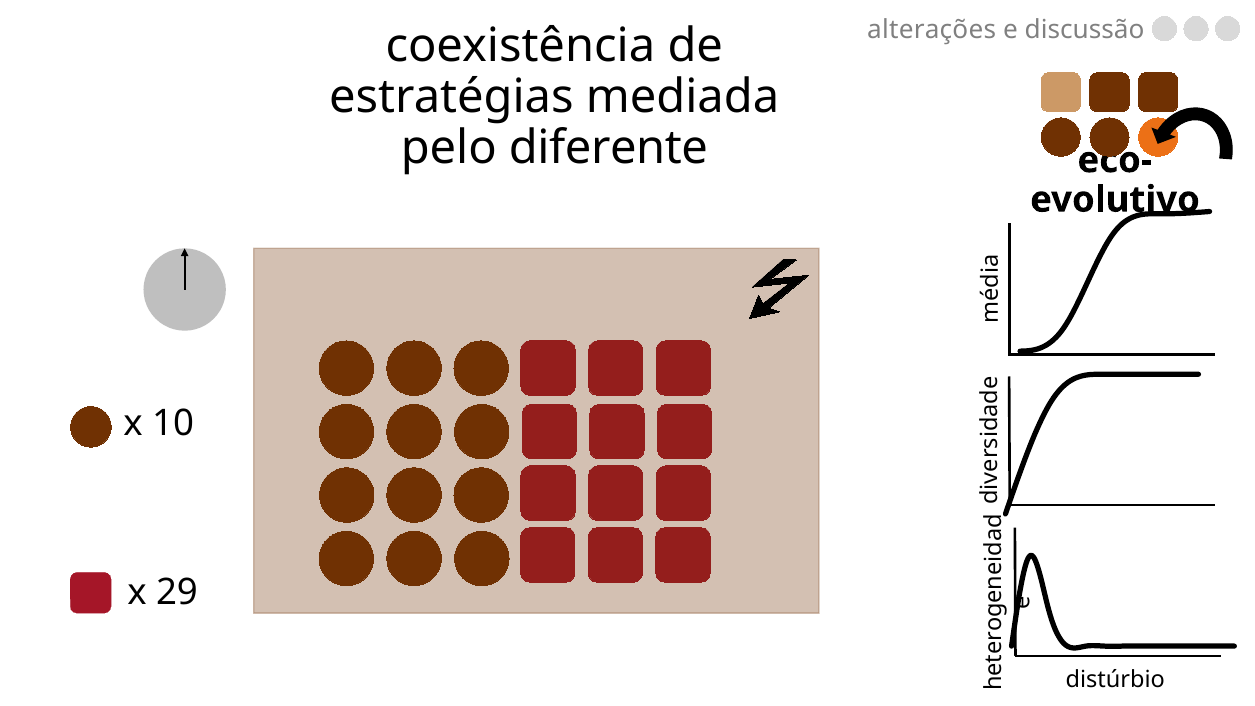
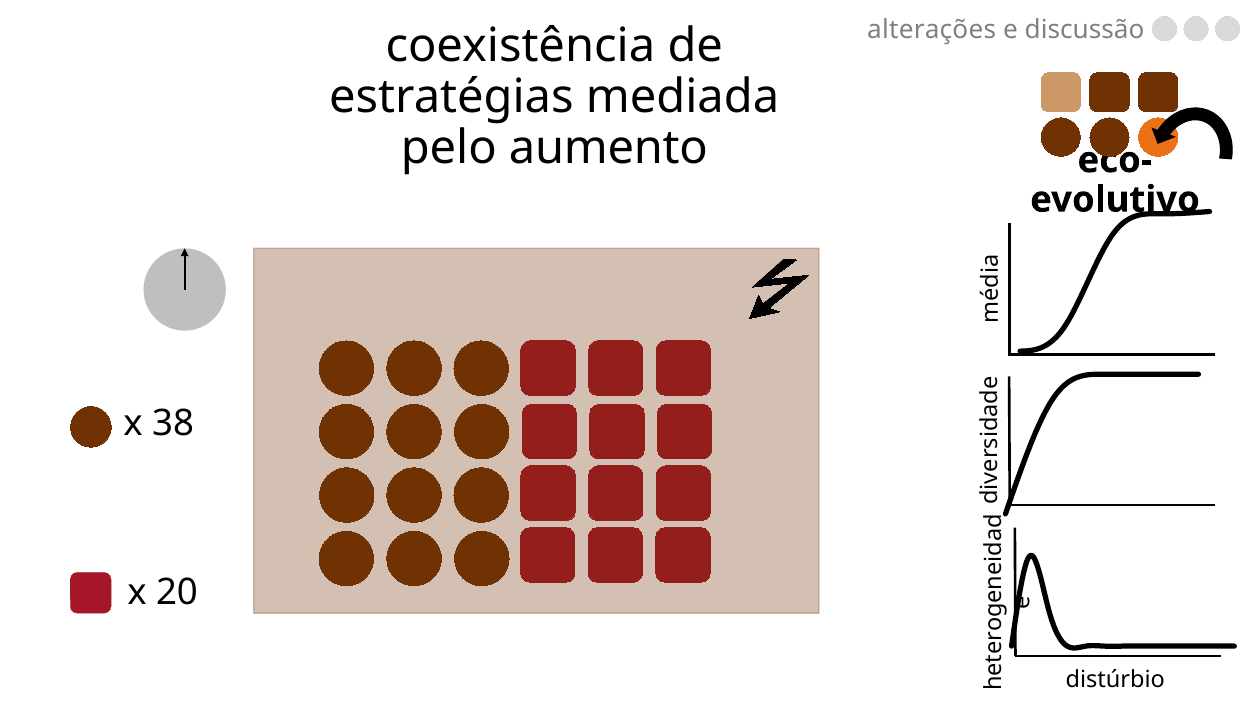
diferente: diferente -> aumento
10: 10 -> 38
29: 29 -> 20
